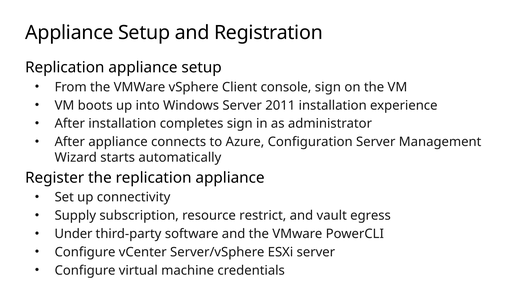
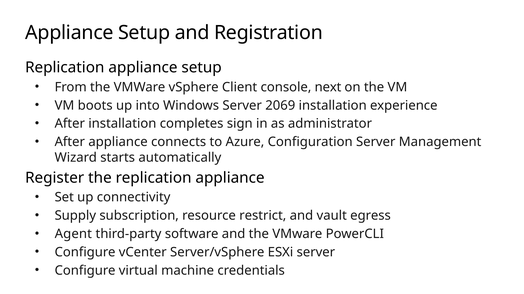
console sign: sign -> next
2011: 2011 -> 2069
Under: Under -> Agent
